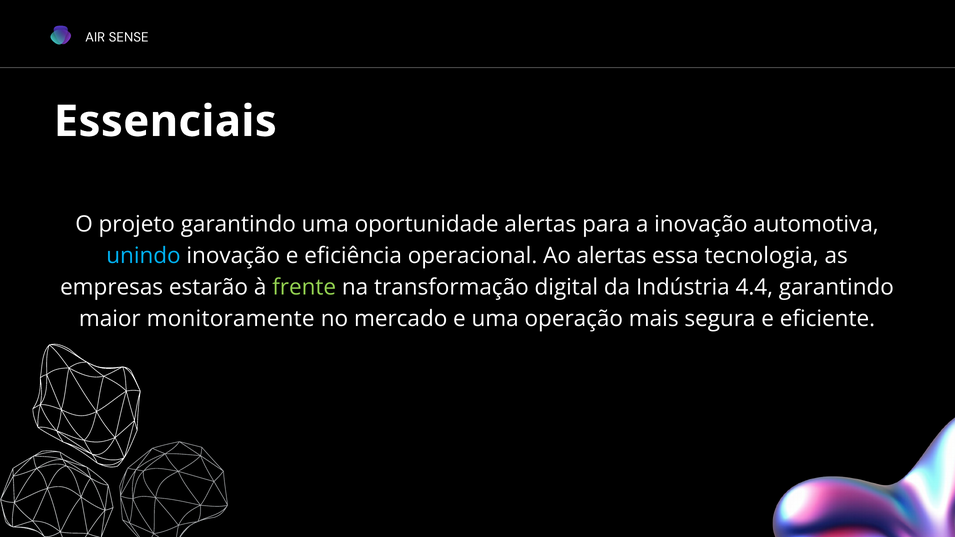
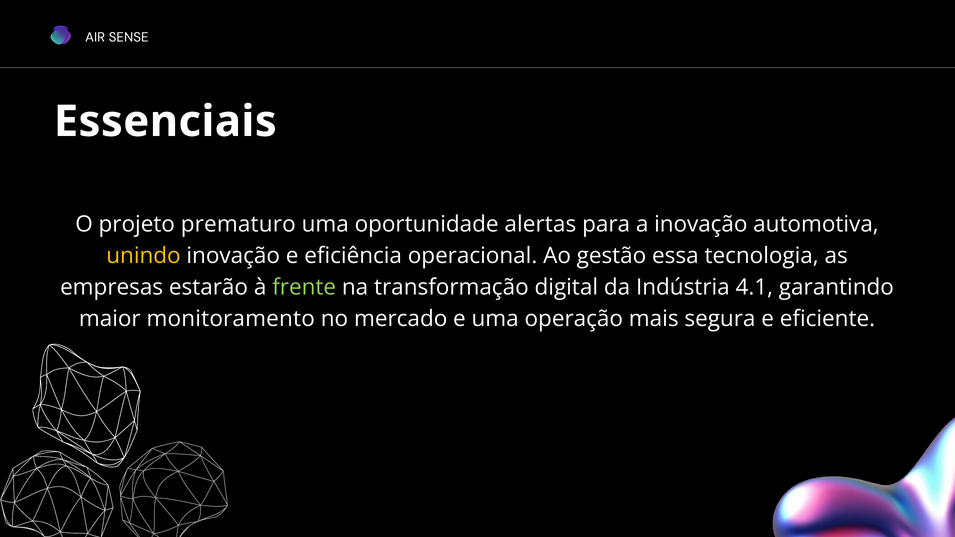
projeto garantindo: garantindo -> prematuro
unindo colour: light blue -> yellow
Ao alertas: alertas -> gestão
4.4: 4.4 -> 4.1
monitoramente: monitoramente -> monitoramento
